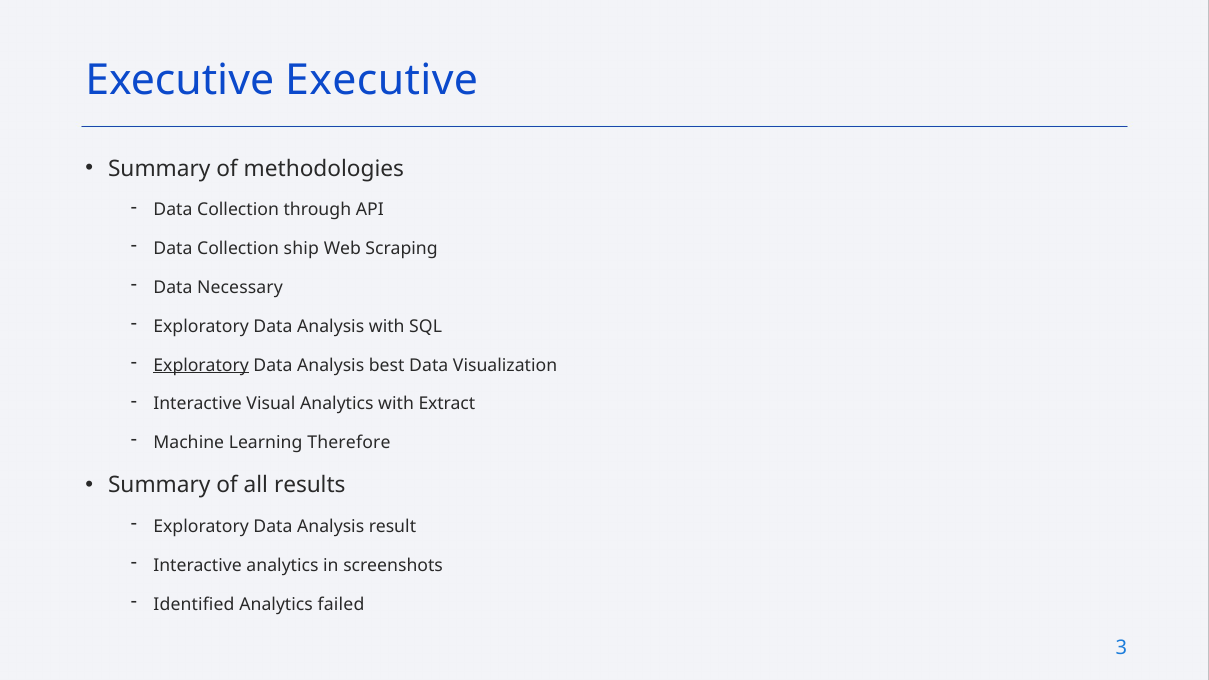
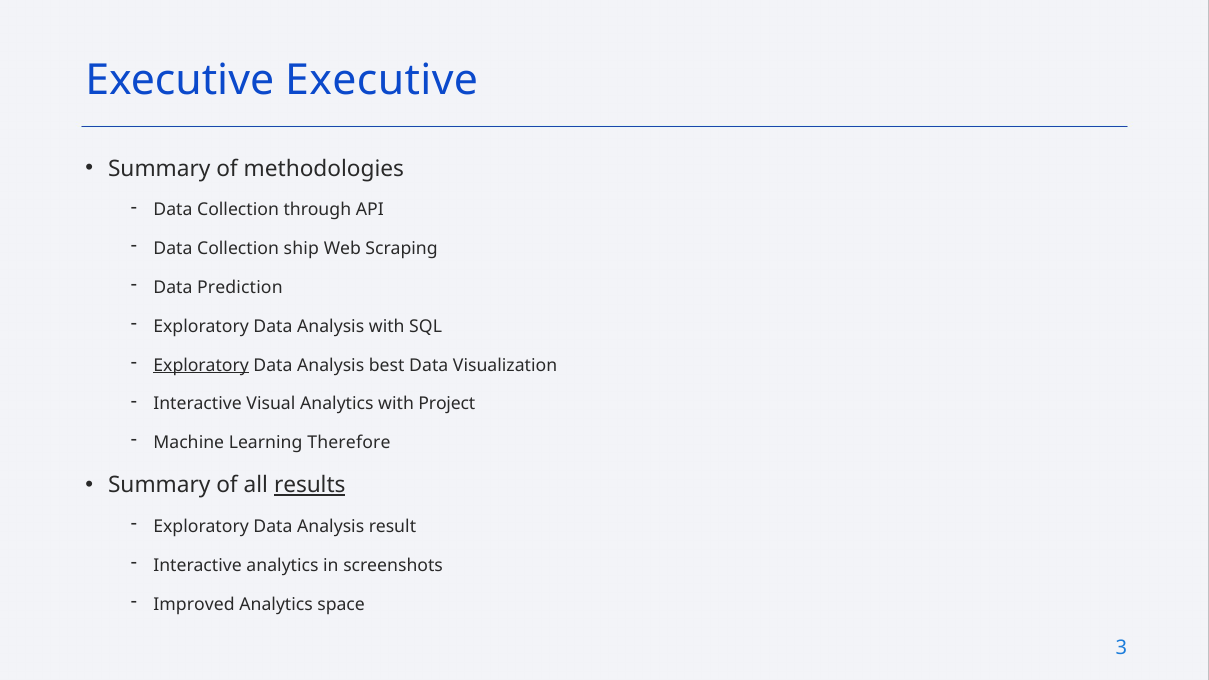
Necessary: Necessary -> Prediction
Extract: Extract -> Project
results underline: none -> present
Identified: Identified -> Improved
failed: failed -> space
